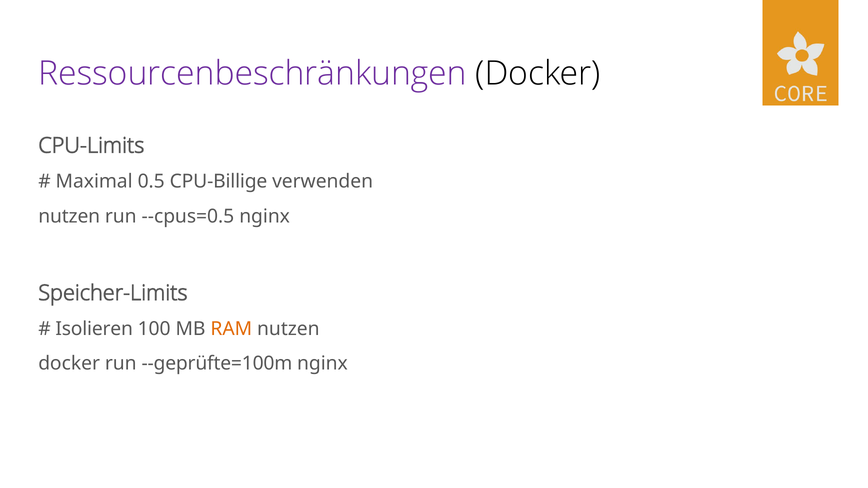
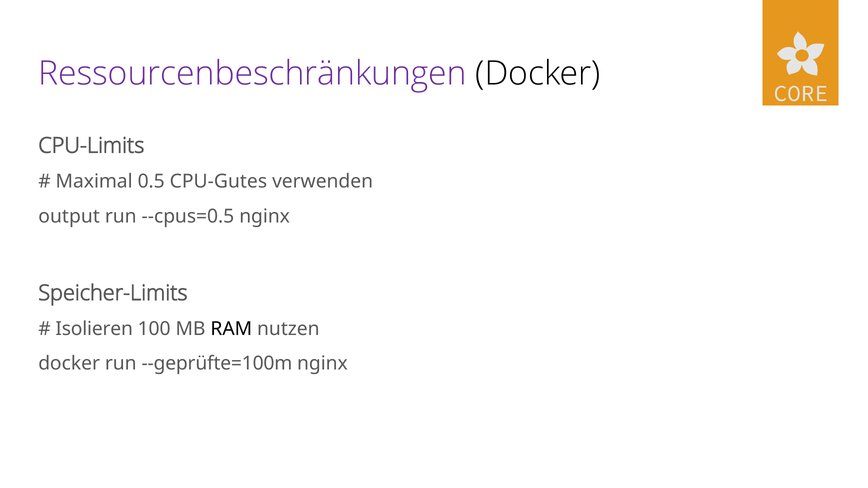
CPU-Billige: CPU-Billige -> CPU-Gutes
nutzen at (69, 216): nutzen -> output
RAM colour: orange -> black
